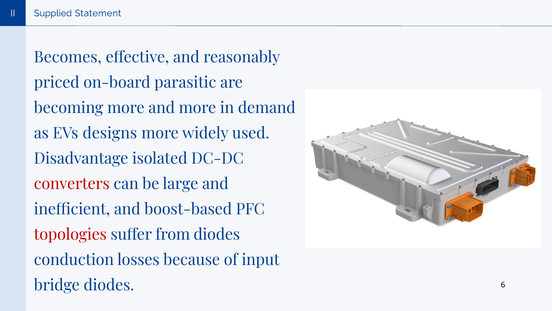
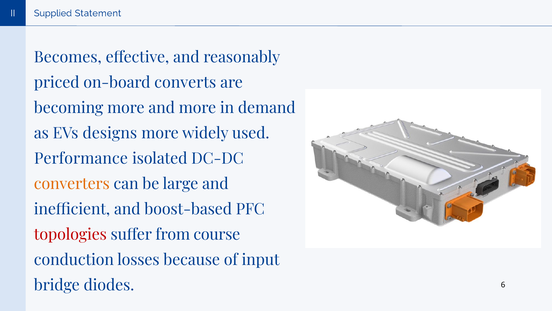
parasitic: parasitic -> converts
Disadvantage: Disadvantage -> Performance
converters colour: red -> orange
from diodes: diodes -> course
